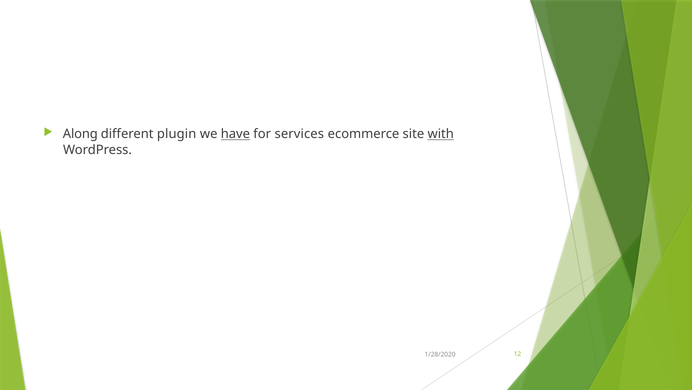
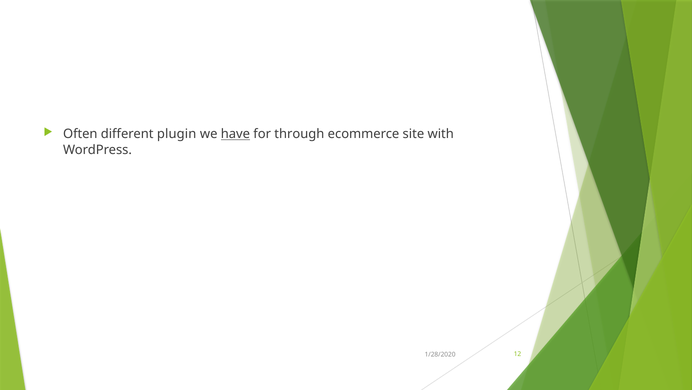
Along: Along -> Often
services: services -> through
with underline: present -> none
